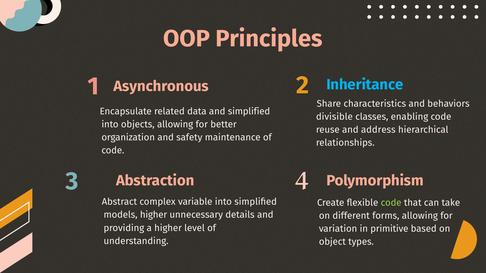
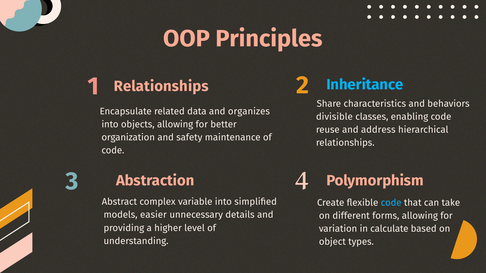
Asynchronous at (161, 86): Asynchronous -> Relationships
and simplified: simplified -> organizes
code at (391, 203) colour: light green -> light blue
models higher: higher -> easier
primitive: primitive -> calculate
